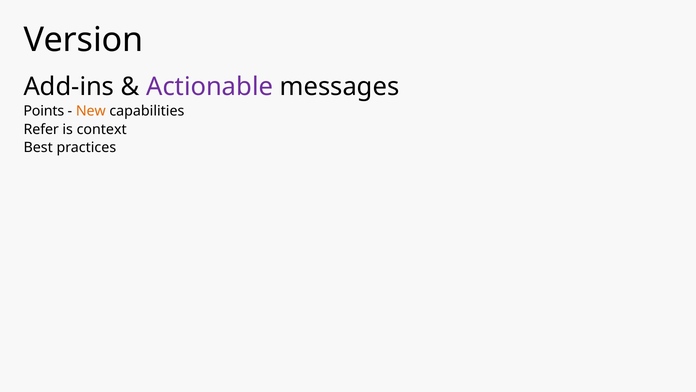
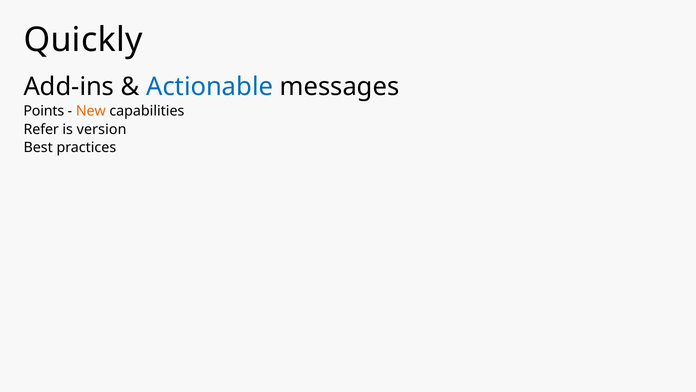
Version: Version -> Quickly
Actionable colour: purple -> blue
context: context -> version
